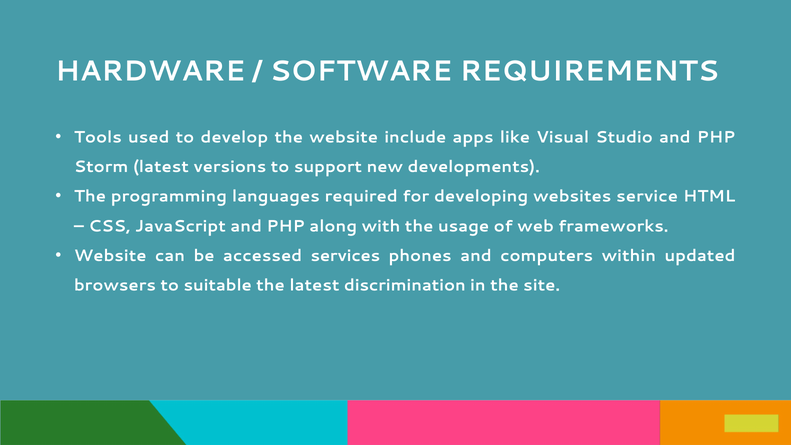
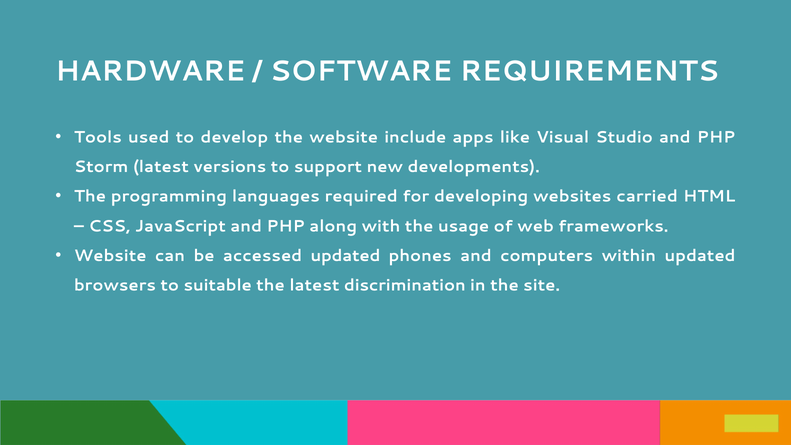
service: service -> carried
accessed services: services -> updated
